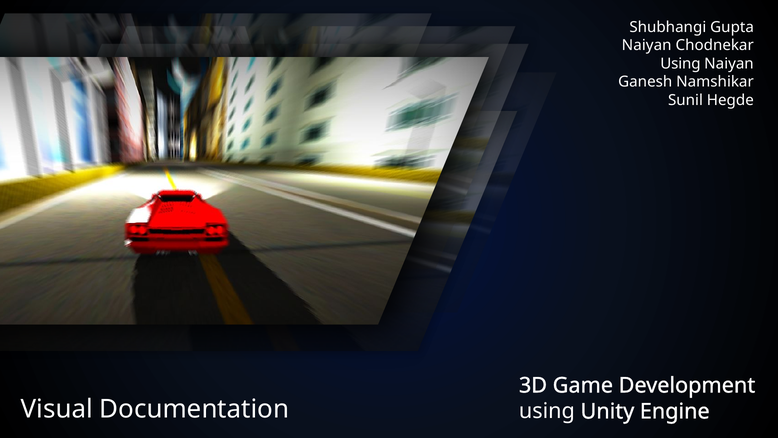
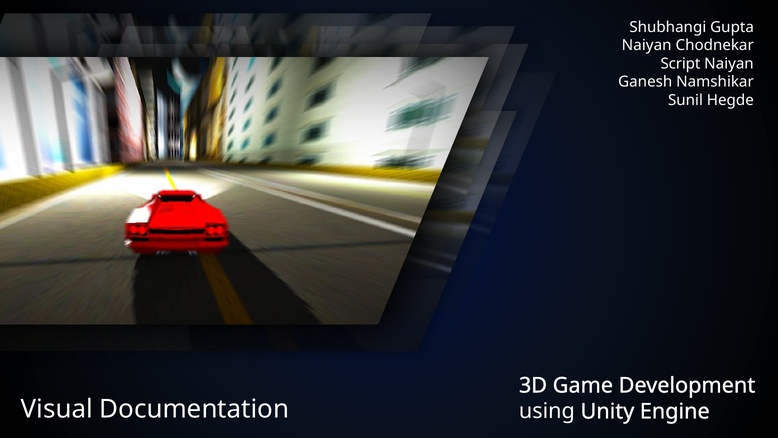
Using at (680, 64): Using -> Script
